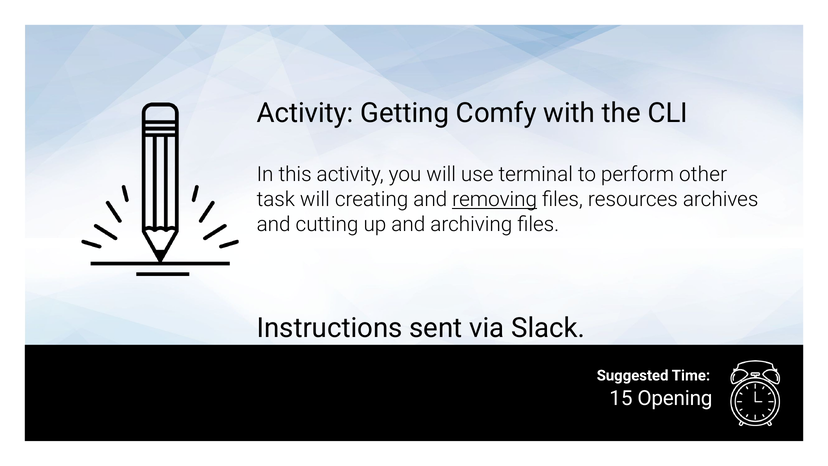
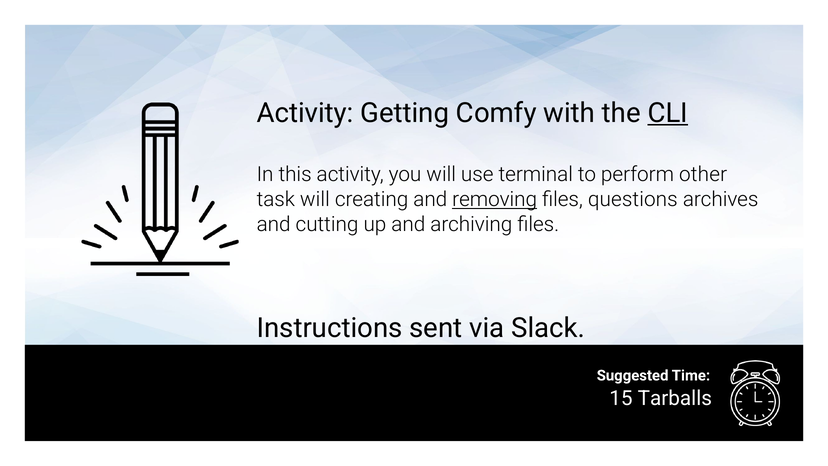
CLI underline: none -> present
resources: resources -> questions
Opening: Opening -> Tarballs
